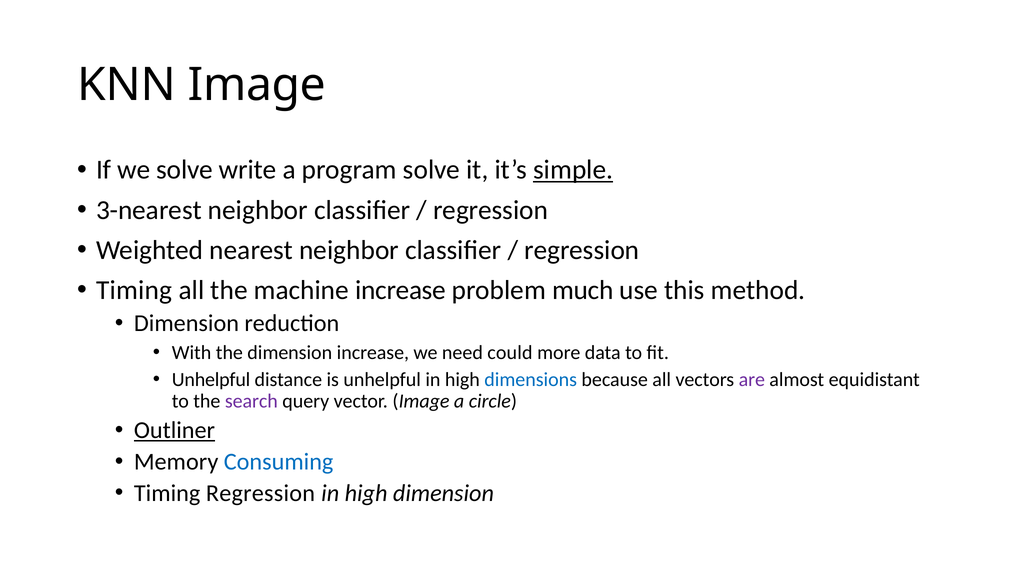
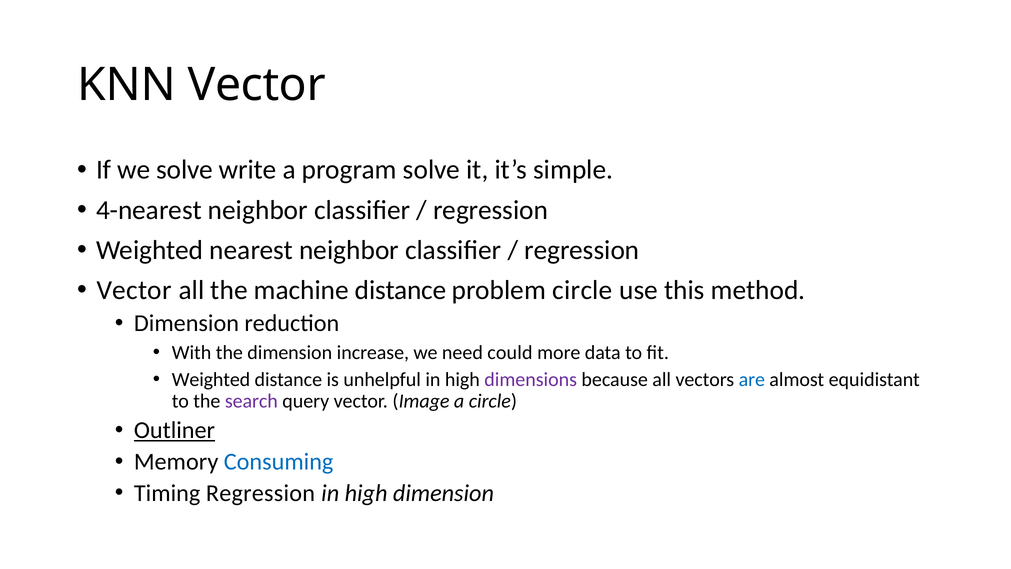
KNN Image: Image -> Vector
simple underline: present -> none
3-nearest: 3-nearest -> 4-nearest
Timing at (134, 290): Timing -> Vector
machine increase: increase -> distance
problem much: much -> circle
Unhelpful at (211, 379): Unhelpful -> Weighted
dimensions colour: blue -> purple
are colour: purple -> blue
